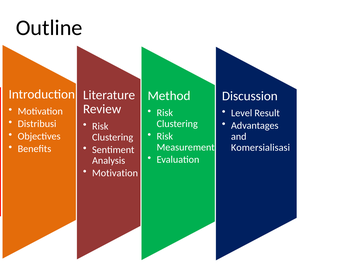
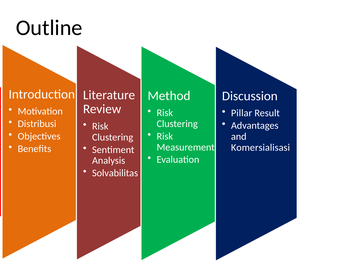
Level: Level -> Pillar
Motivation at (115, 173): Motivation -> Solvabilitas
